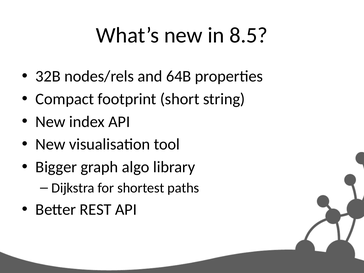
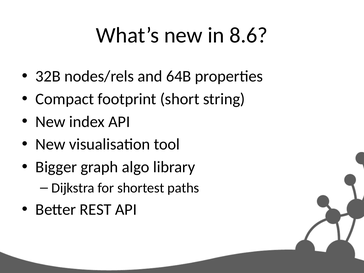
8.5: 8.5 -> 8.6
